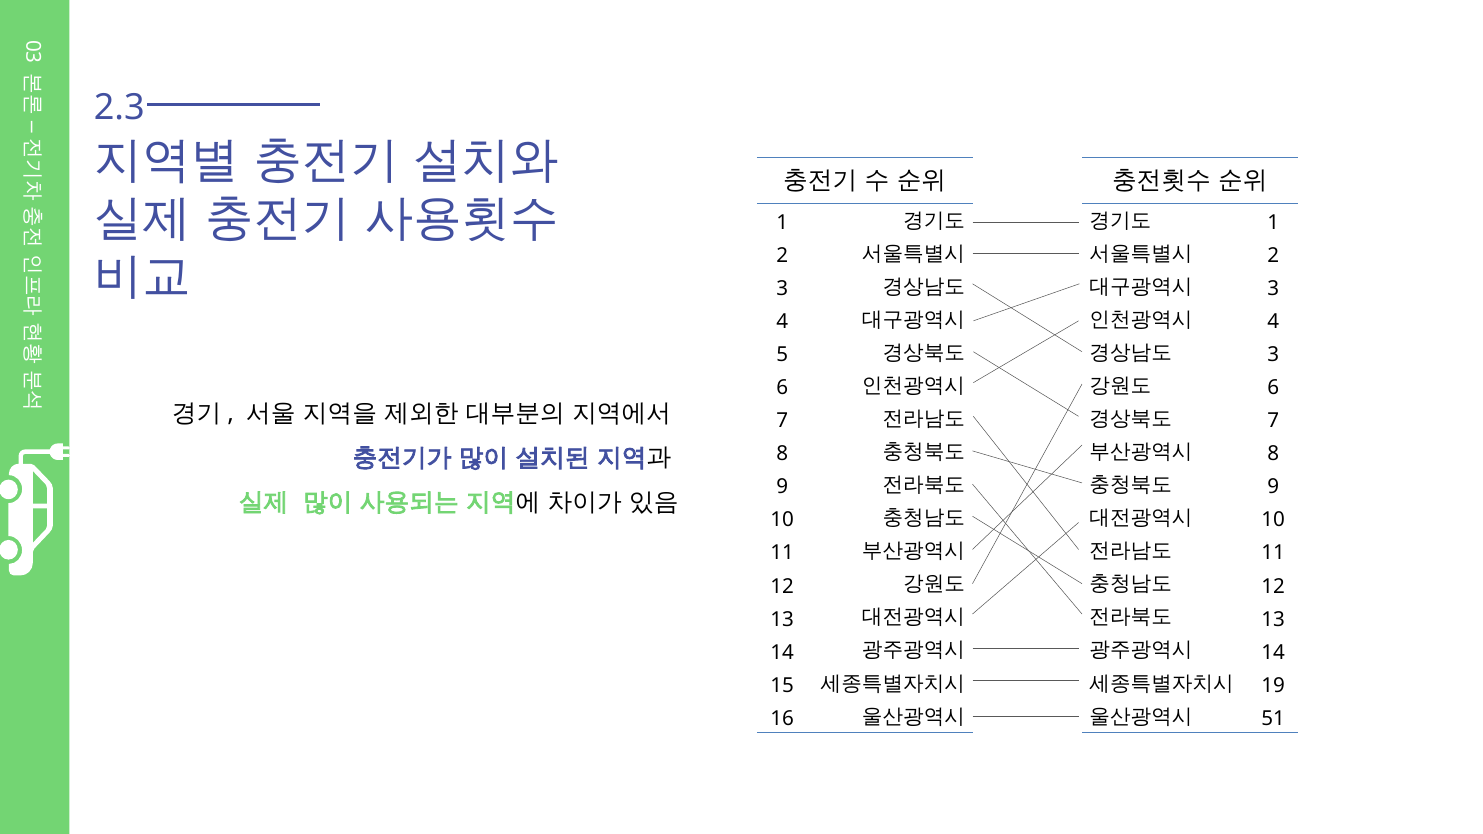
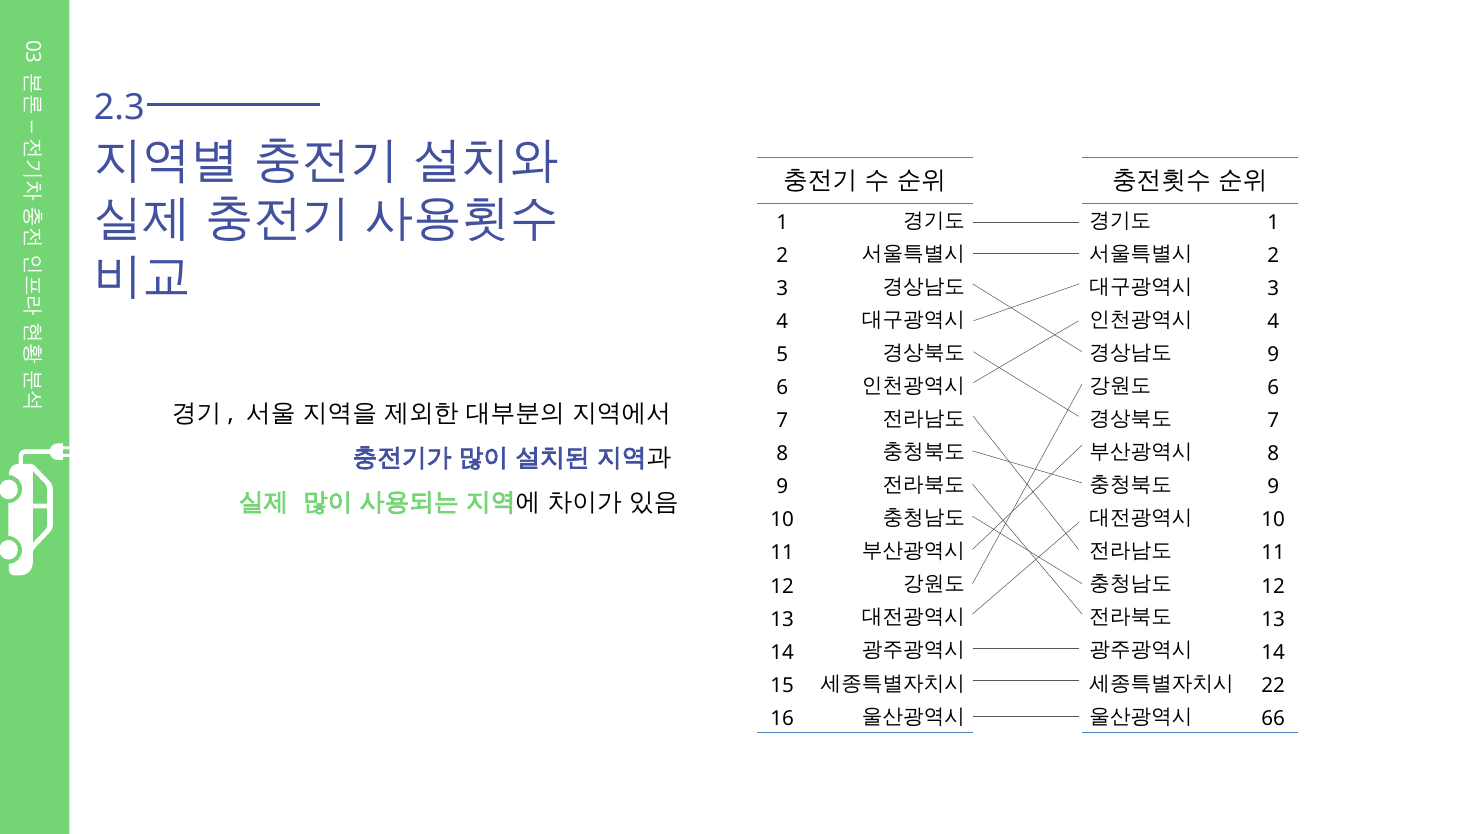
3 at (1273, 355): 3 -> 9
19: 19 -> 22
51: 51 -> 66
